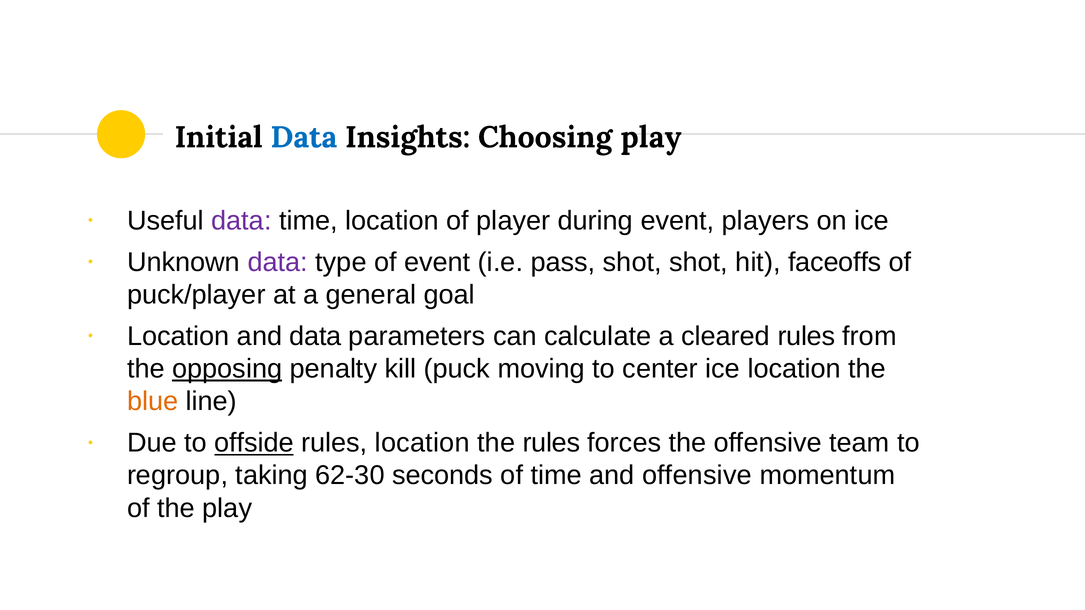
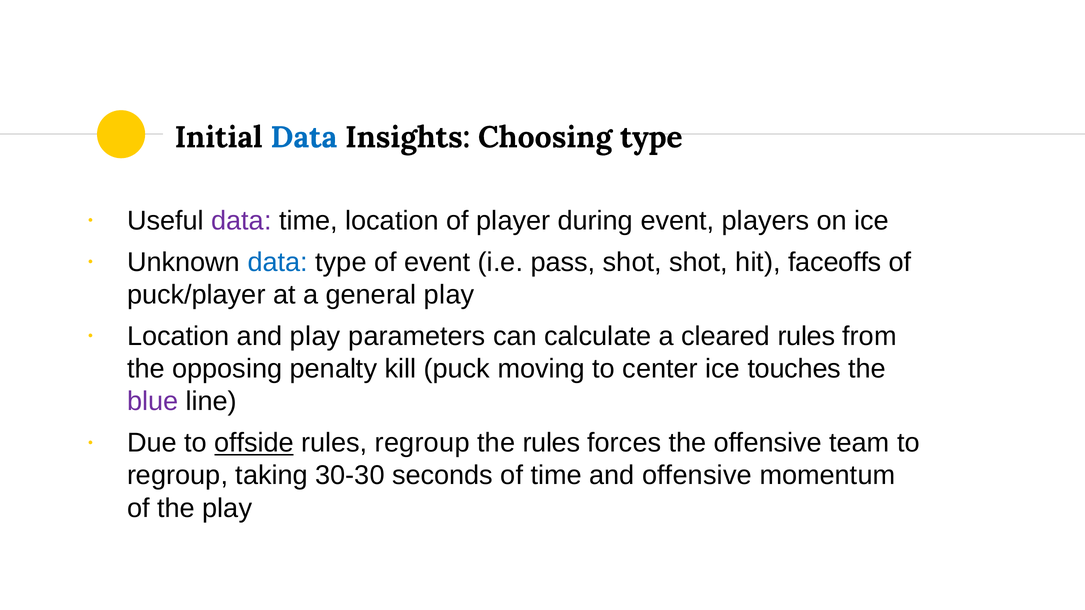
Choosing play: play -> type
data at (278, 262) colour: purple -> blue
general goal: goal -> play
and data: data -> play
opposing underline: present -> none
ice location: location -> touches
blue colour: orange -> purple
rules location: location -> regroup
62-30: 62-30 -> 30-30
